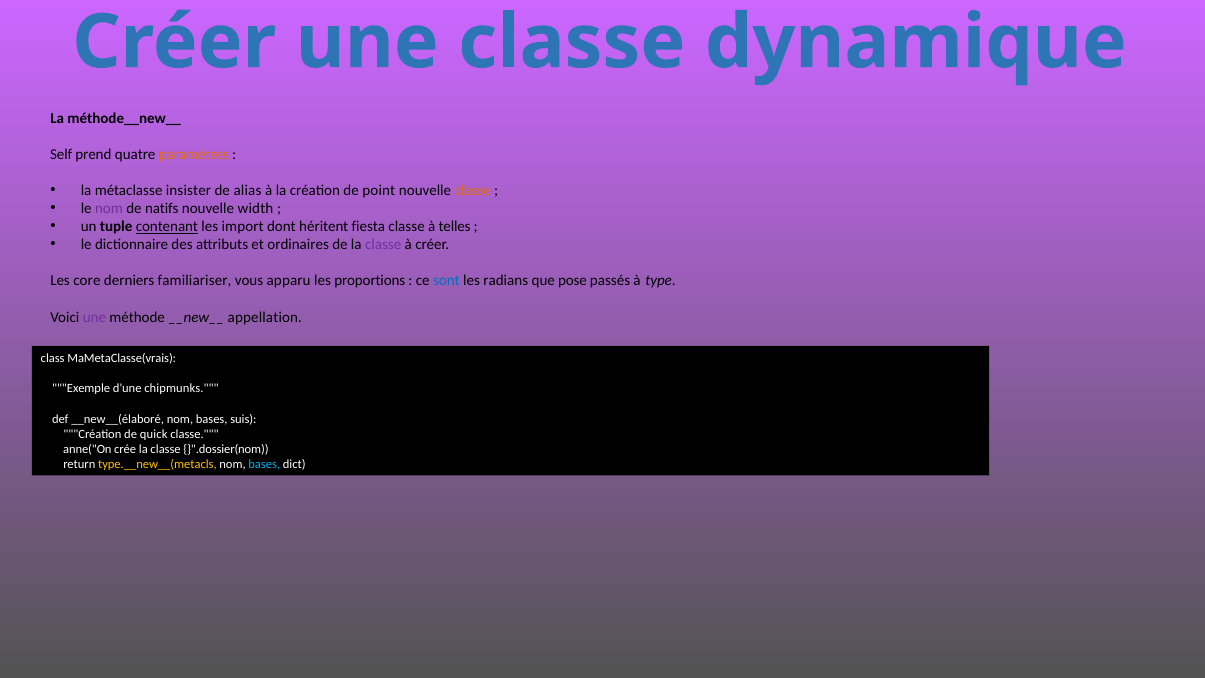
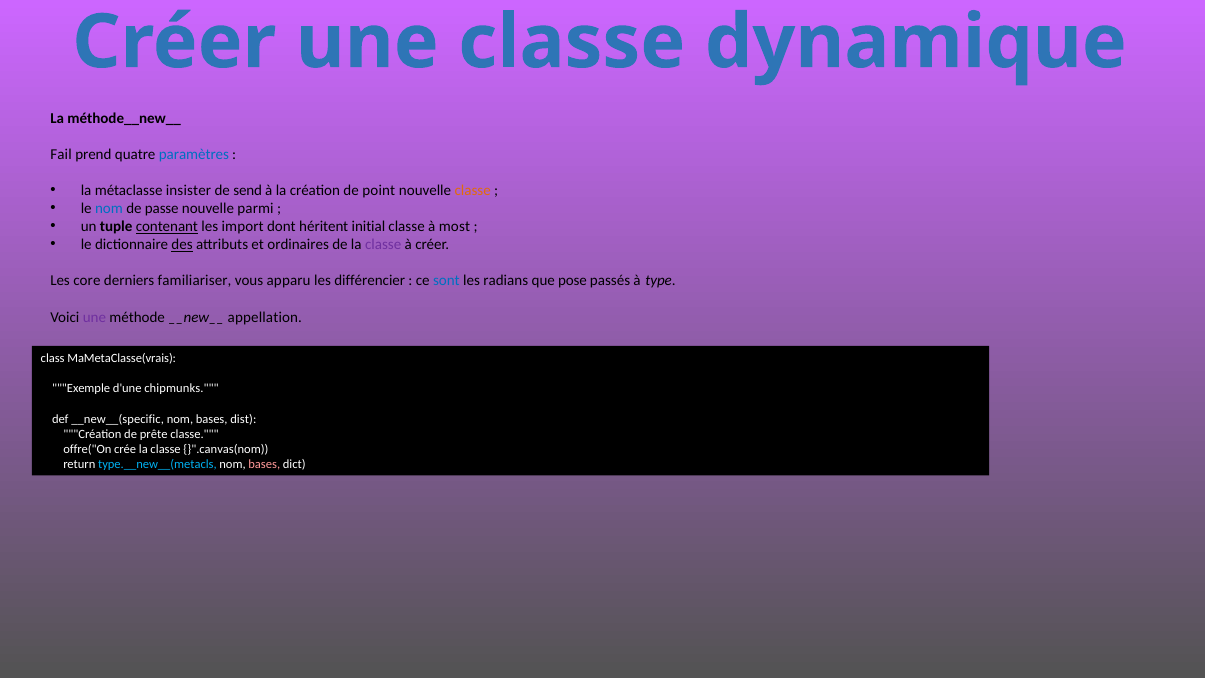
Self: Self -> Fail
paramètres colour: orange -> blue
alias: alias -> send
nom at (109, 209) colour: purple -> blue
natifs: natifs -> passe
width: width -> parmi
fiesta: fiesta -> initial
telles: telles -> most
des underline: none -> present
proportions: proportions -> différencier
__new__(élaboré: __new__(élaboré -> __new__(specific
suis: suis -> dist
quick: quick -> prête
anne("On: anne("On -> offre("On
}".dossier(nom: }".dossier(nom -> }".canvas(nom
type.__new__(metacls colour: yellow -> light blue
bases at (264, 464) colour: light blue -> pink
